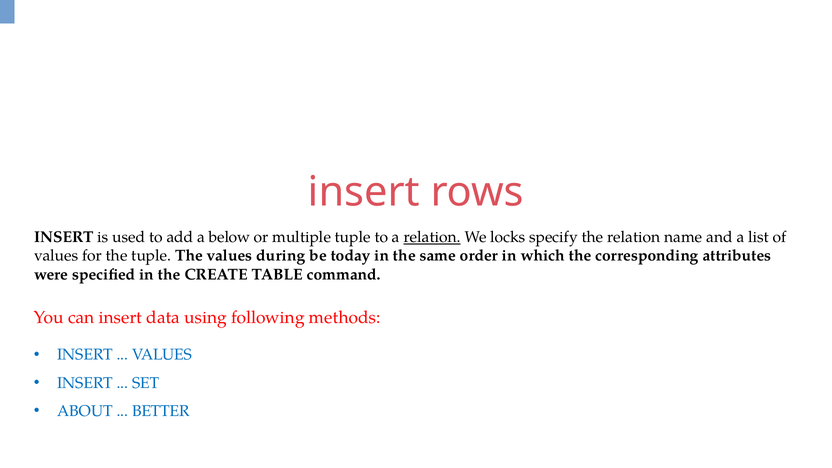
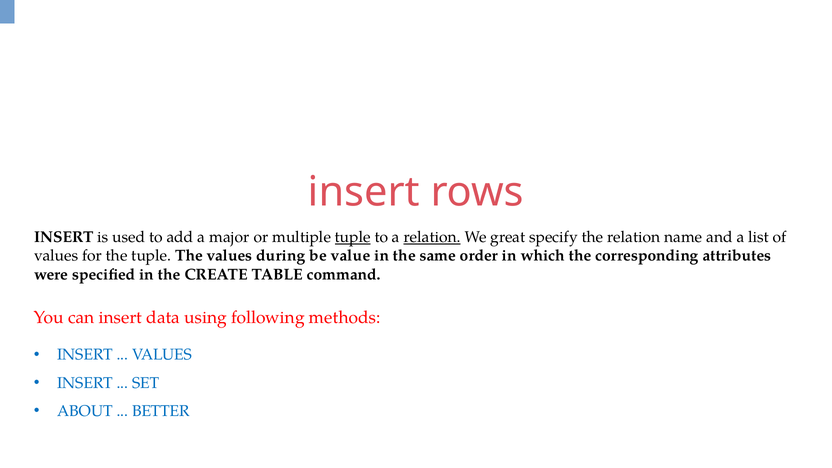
below: below -> major
tuple at (353, 237) underline: none -> present
locks: locks -> great
today: today -> value
